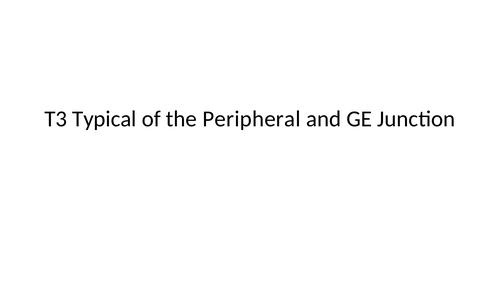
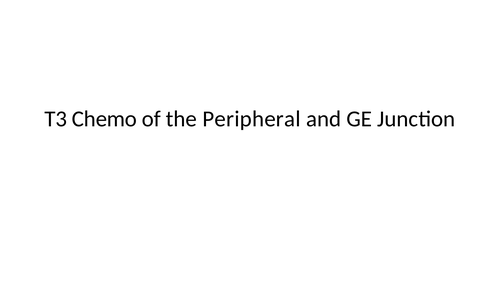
Typical: Typical -> Chemo
